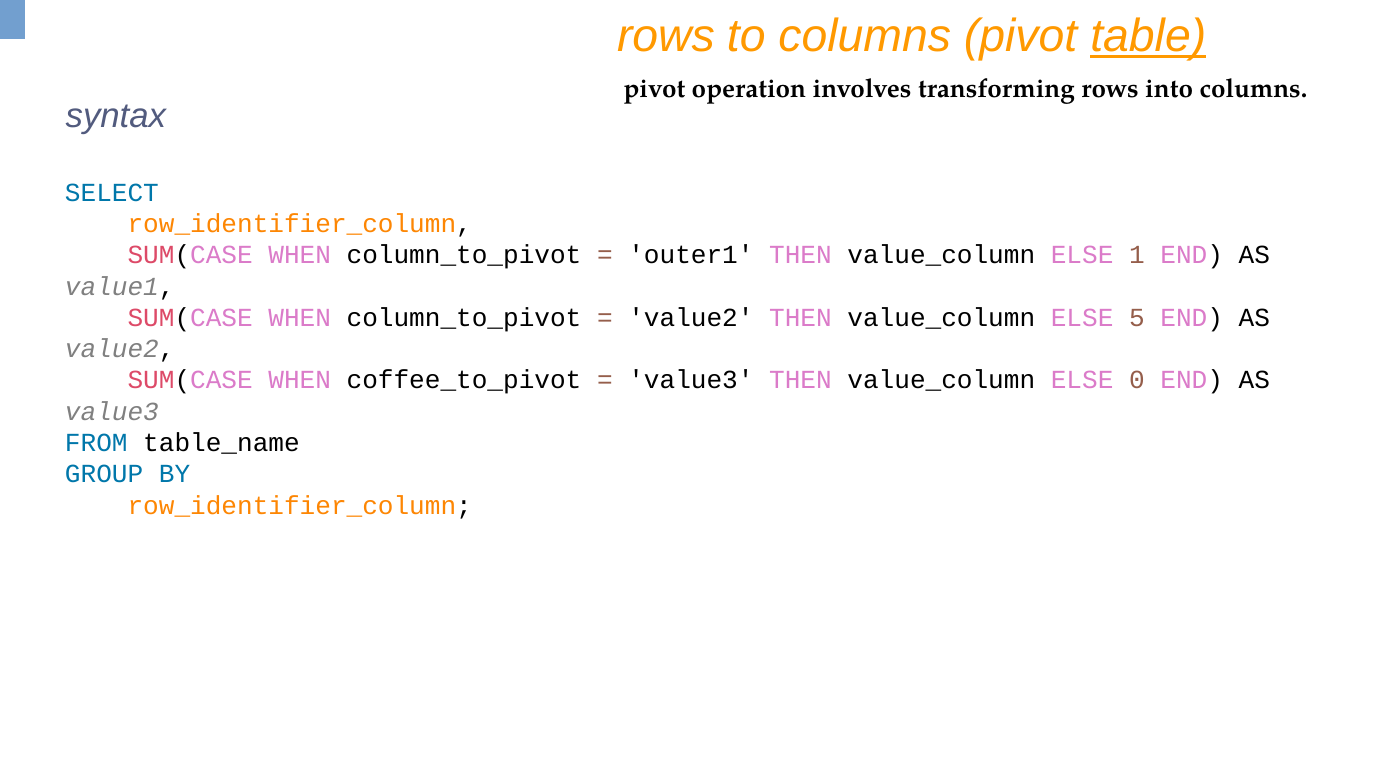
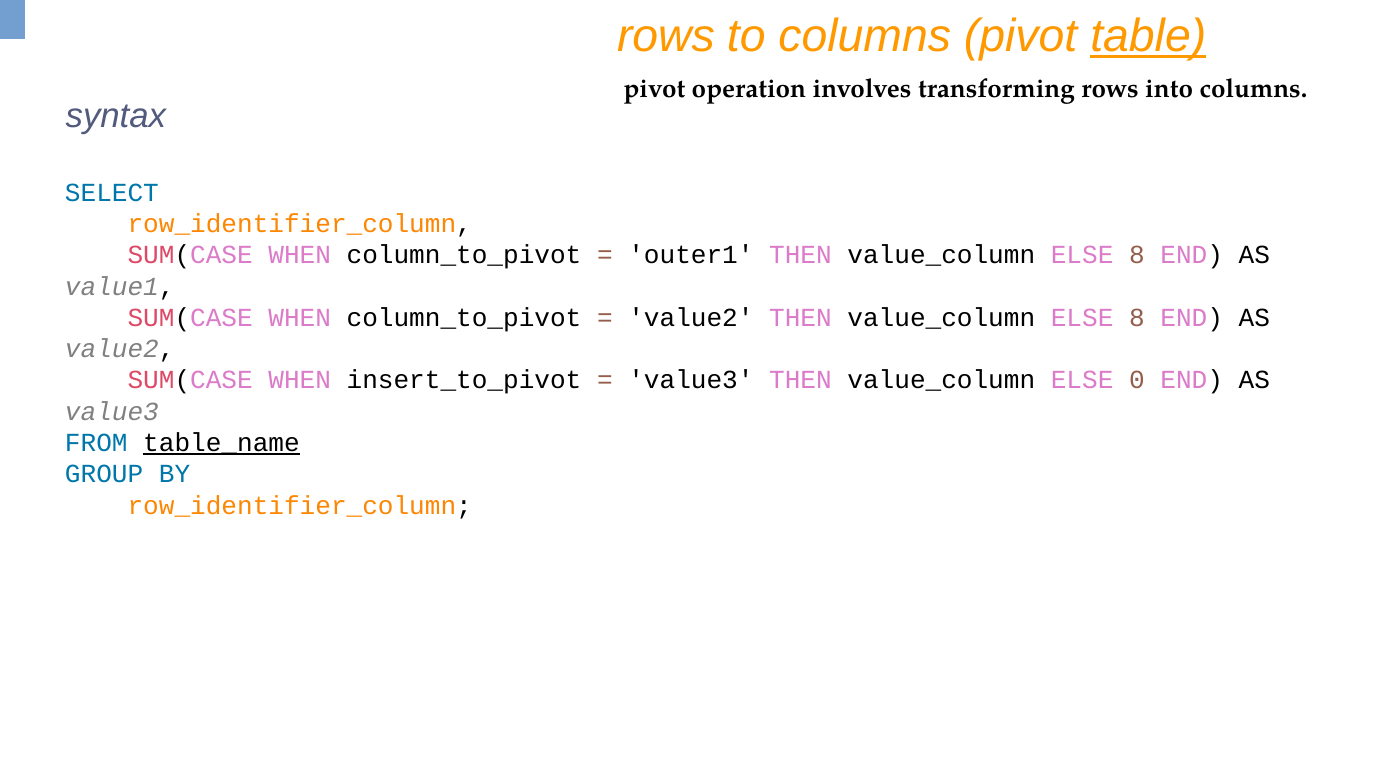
1 at (1137, 255): 1 -> 8
5 at (1137, 318): 5 -> 8
coffee_to_pivot: coffee_to_pivot -> insert_to_pivot
table_name underline: none -> present
